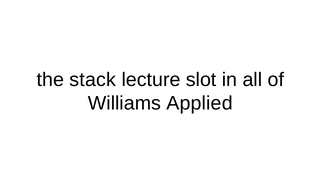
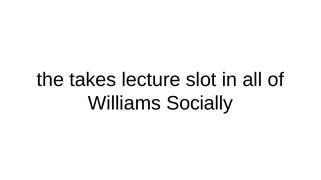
stack: stack -> takes
Applied: Applied -> Socially
